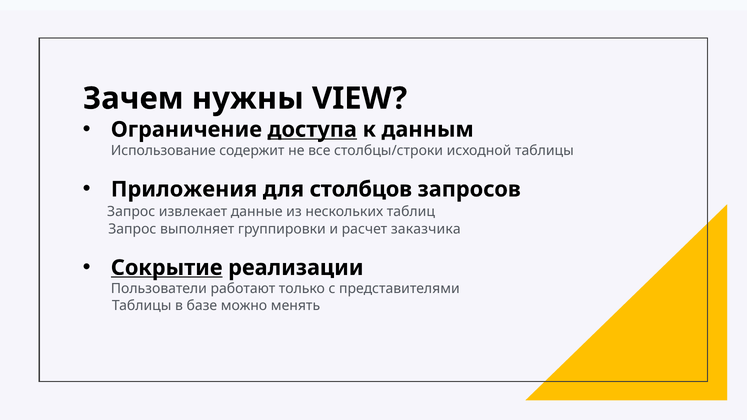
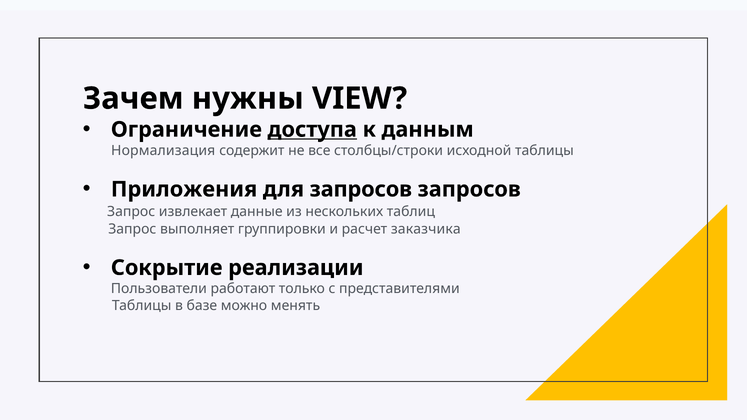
Использование: Использование -> Нормализация
для столбцов: столбцов -> запросов
Сокрытие underline: present -> none
